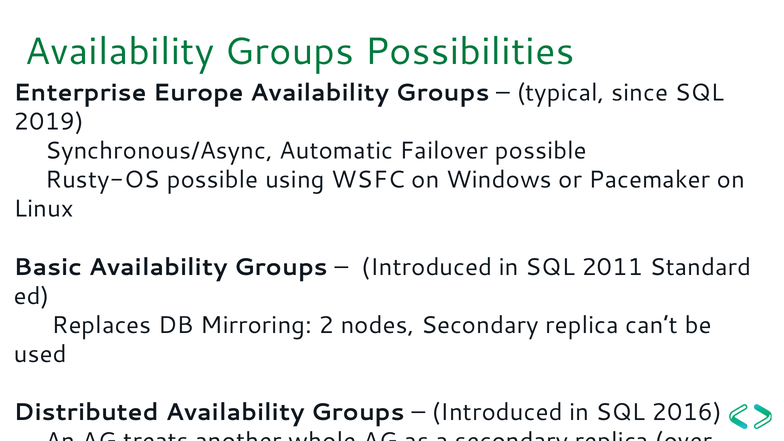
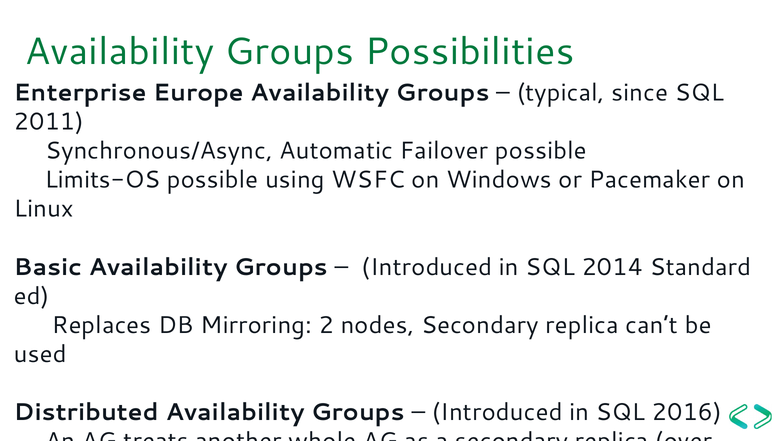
2019: 2019 -> 2011
Rusty-OS: Rusty-OS -> Limits-OS
2011: 2011 -> 2014
